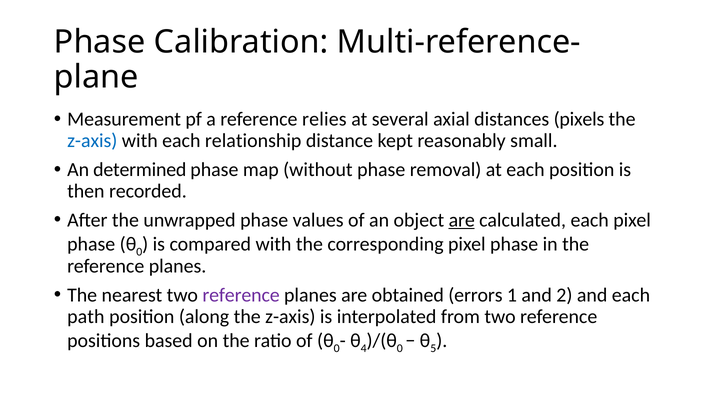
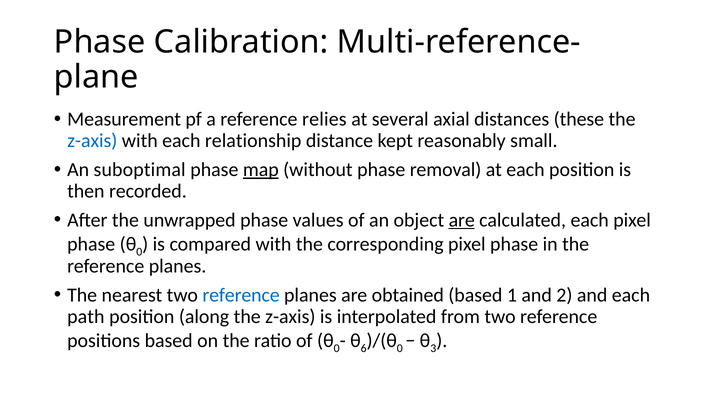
pixels: pixels -> these
determined: determined -> suboptimal
map underline: none -> present
reference at (241, 295) colour: purple -> blue
obtained errors: errors -> based
4: 4 -> 6
5: 5 -> 3
